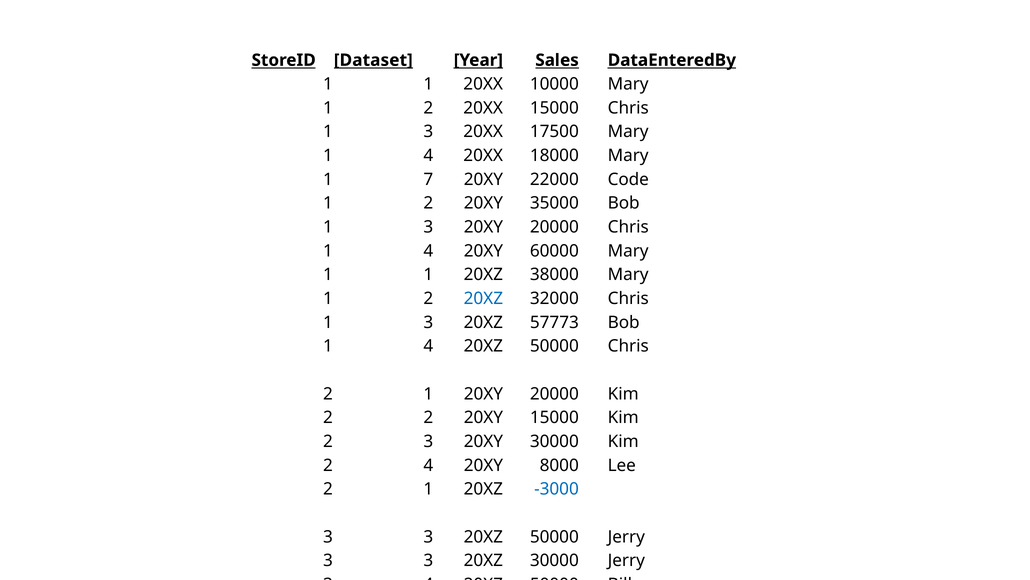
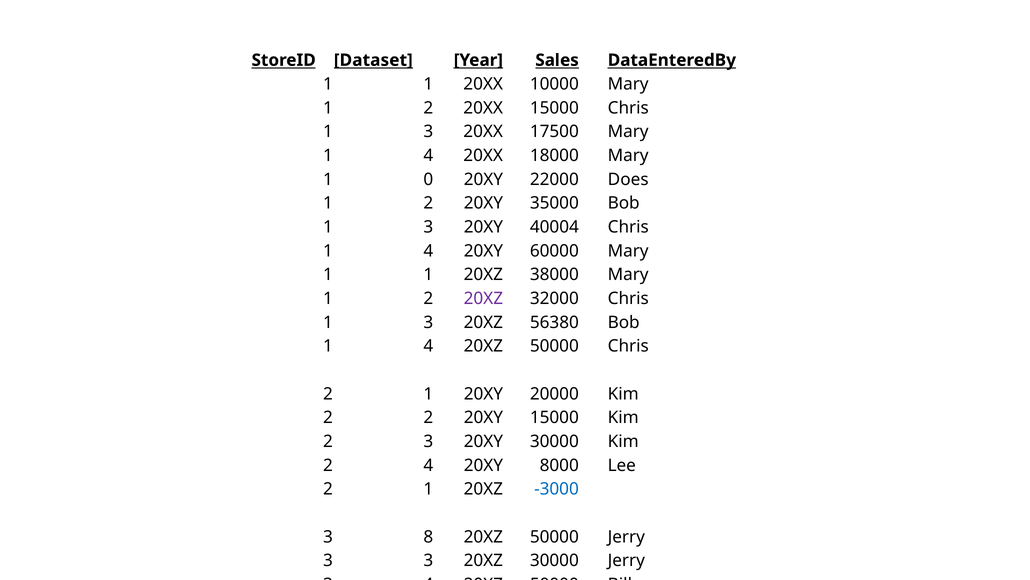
7: 7 -> 0
Code: Code -> Does
3 20XY 20000: 20000 -> 40004
20XZ at (483, 298) colour: blue -> purple
57773: 57773 -> 56380
3 at (428, 536): 3 -> 8
